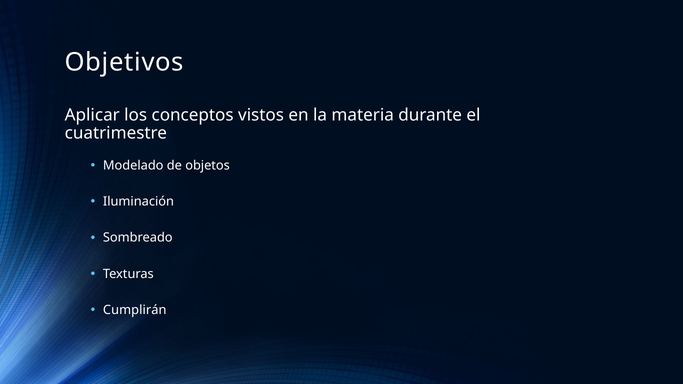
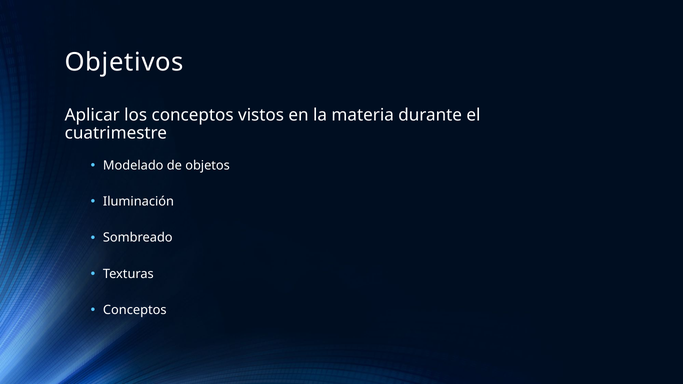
Cumplirán at (135, 310): Cumplirán -> Conceptos
